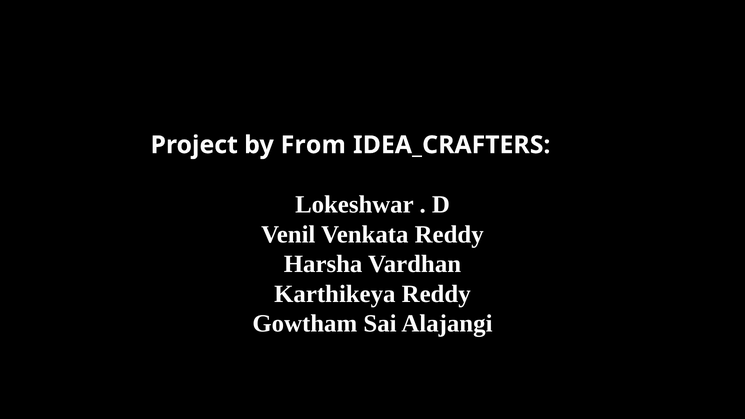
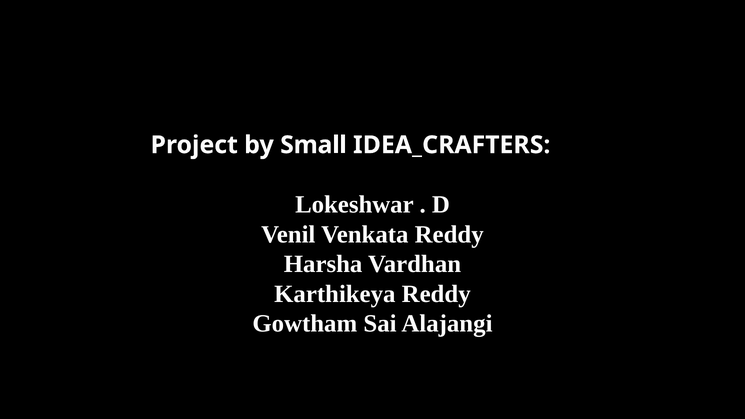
From: From -> Small
